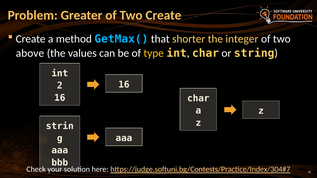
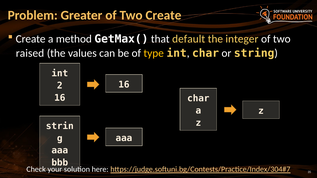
GetMax( colour: light blue -> white
shorter: shorter -> default
above: above -> raised
